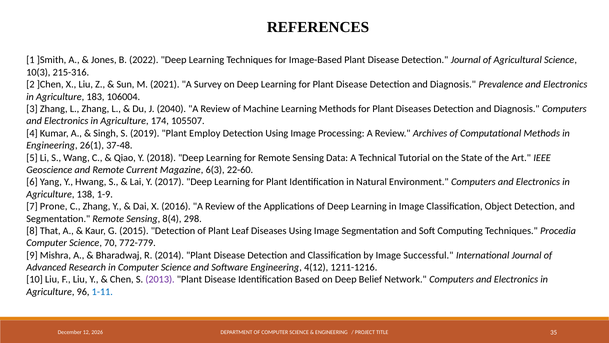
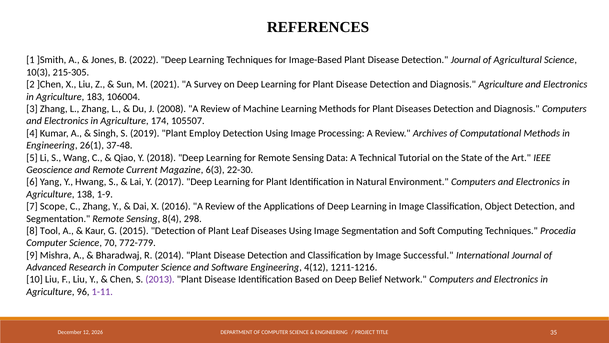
215-316: 215-316 -> 215-305
Diagnosis Prevalence: Prevalence -> Agriculture
2040: 2040 -> 2008
22-60: 22-60 -> 22-30
Prone: Prone -> Scope
That: That -> Tool
1-11 colour: blue -> purple
